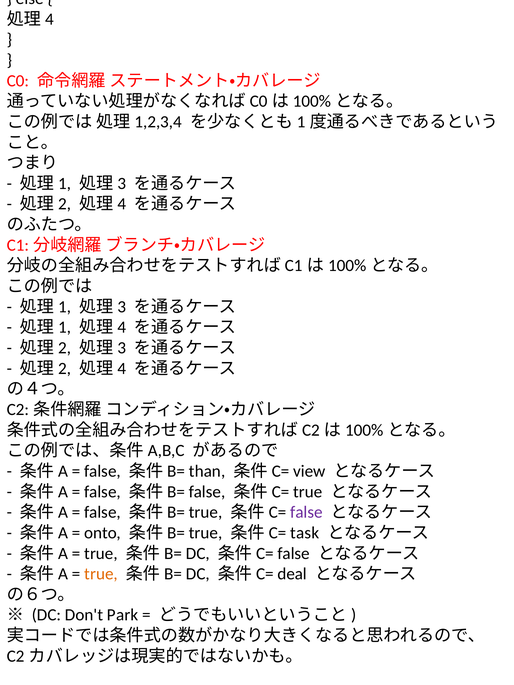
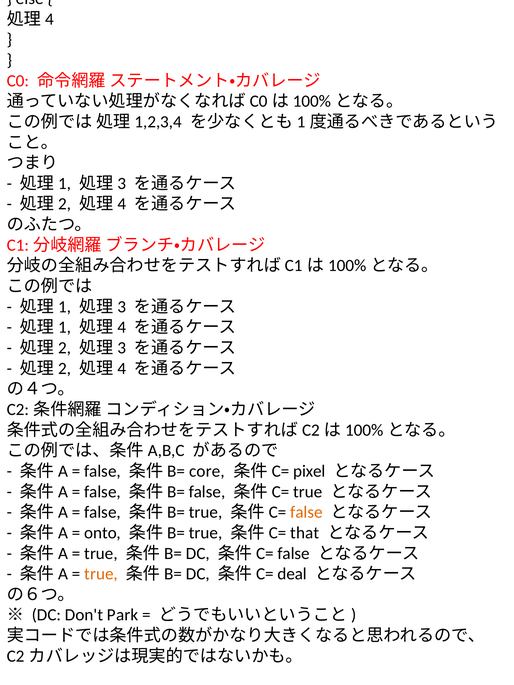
than: than -> core
view: view -> pixel
false at (306, 513) colour: purple -> orange
task: task -> that
